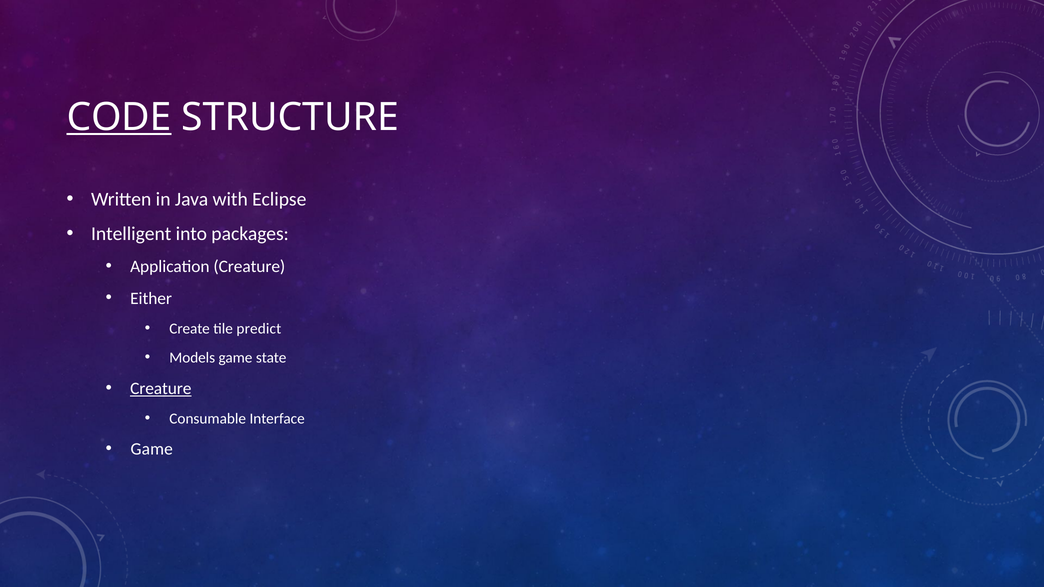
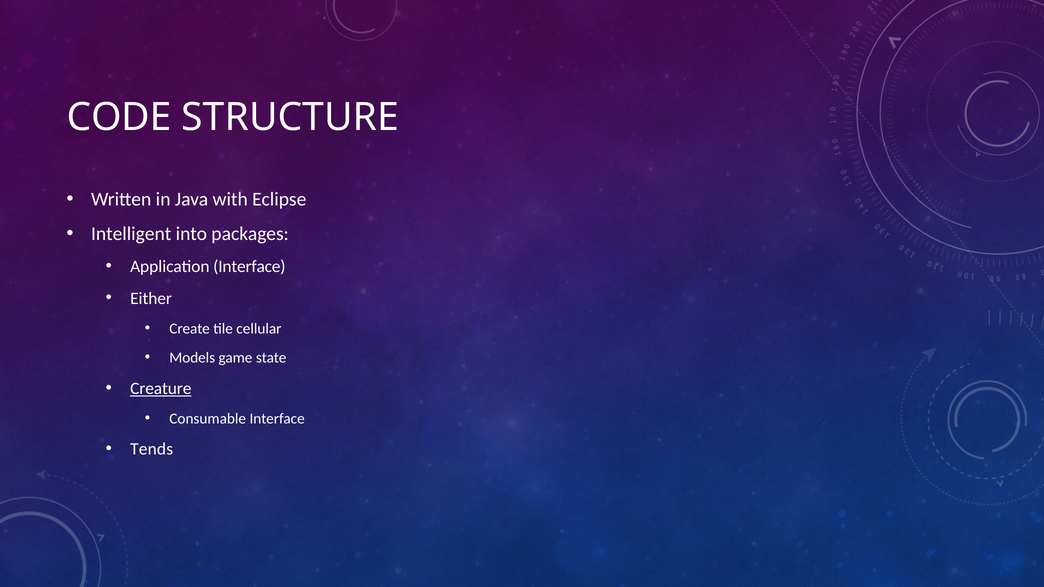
CODE underline: present -> none
Application Creature: Creature -> Interface
predict: predict -> cellular
Game at (152, 449): Game -> Tends
